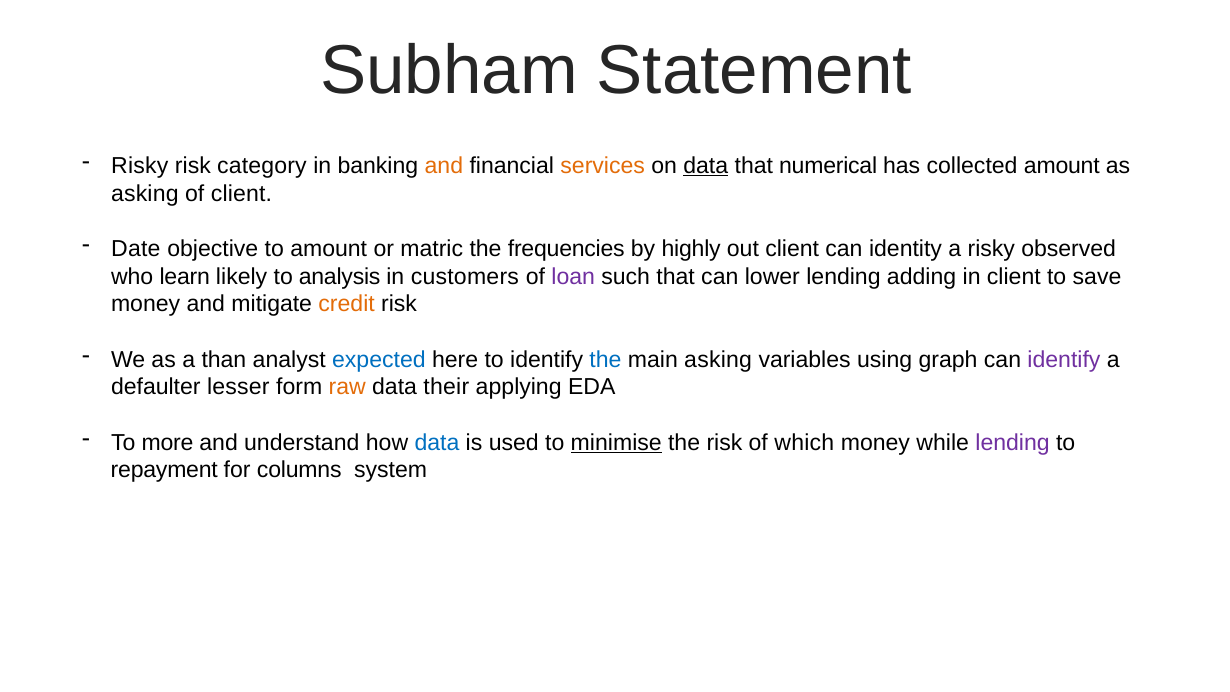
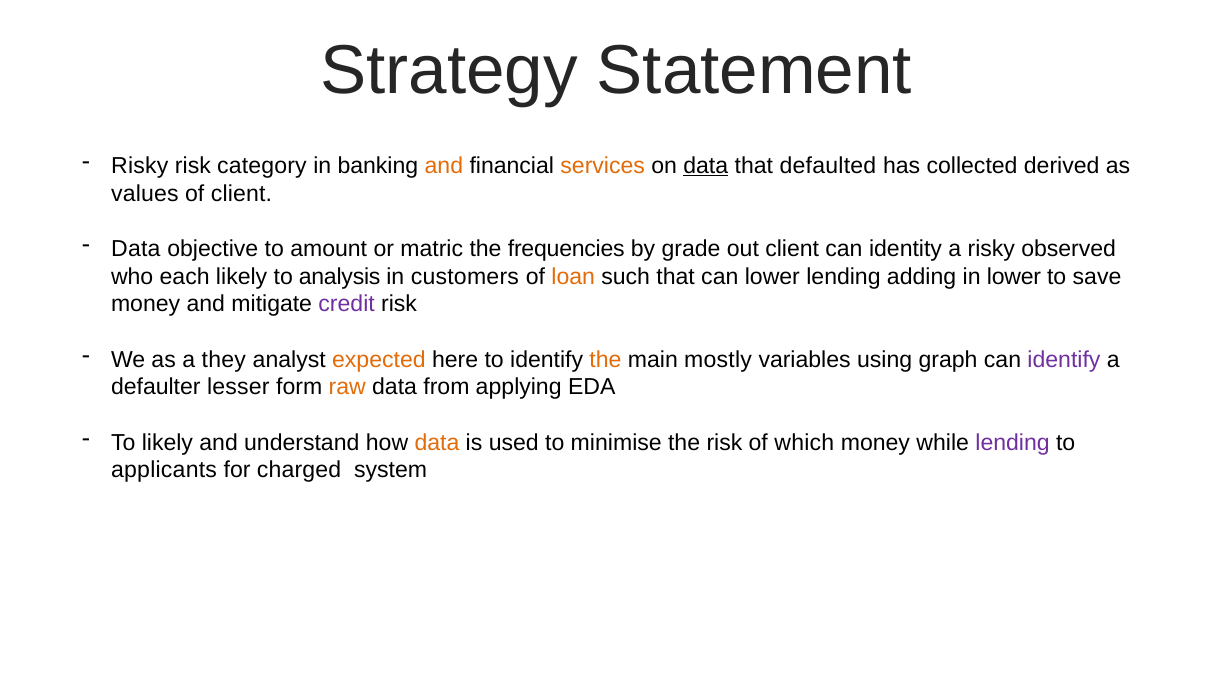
Subham: Subham -> Strategy
numerical: numerical -> defaulted
collected amount: amount -> derived
asking at (145, 193): asking -> values
Date at (136, 249): Date -> Data
highly: highly -> grade
learn: learn -> each
loan colour: purple -> orange
in client: client -> lower
credit colour: orange -> purple
than: than -> they
expected colour: blue -> orange
the at (605, 359) colour: blue -> orange
main asking: asking -> mostly
their: their -> from
To more: more -> likely
data at (437, 442) colour: blue -> orange
minimise underline: present -> none
repayment: repayment -> applicants
columns: columns -> charged
